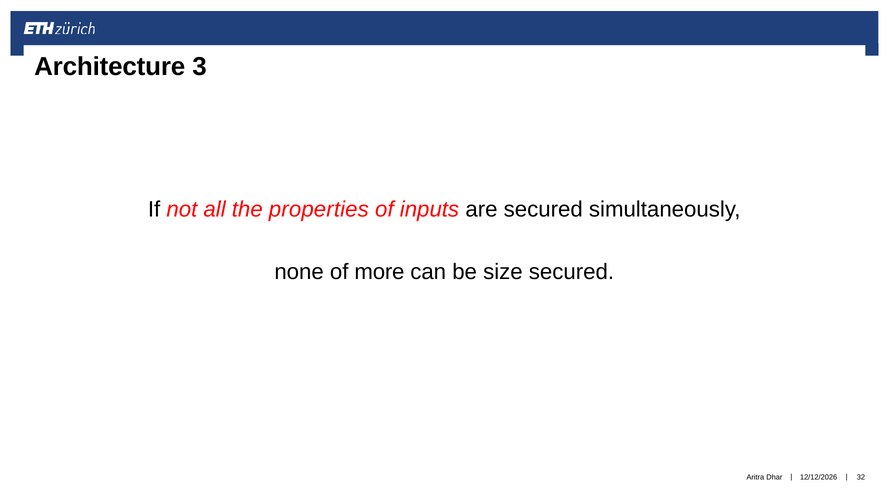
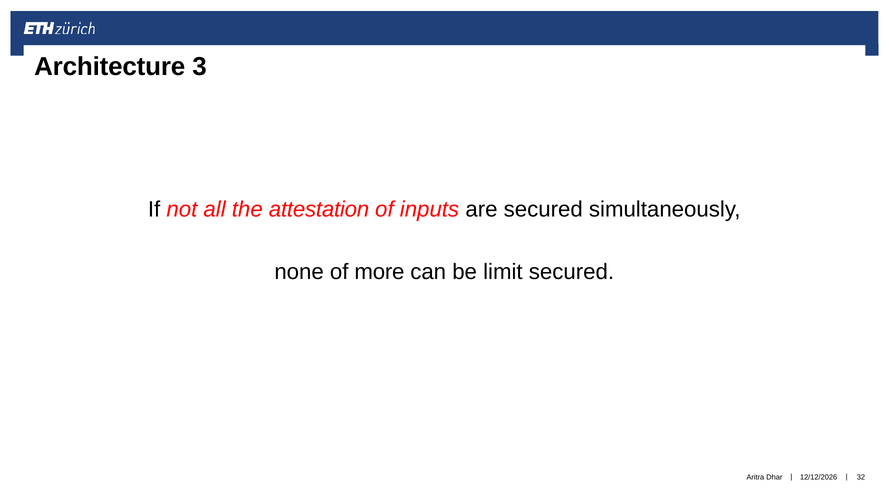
properties: properties -> attestation
size: size -> limit
